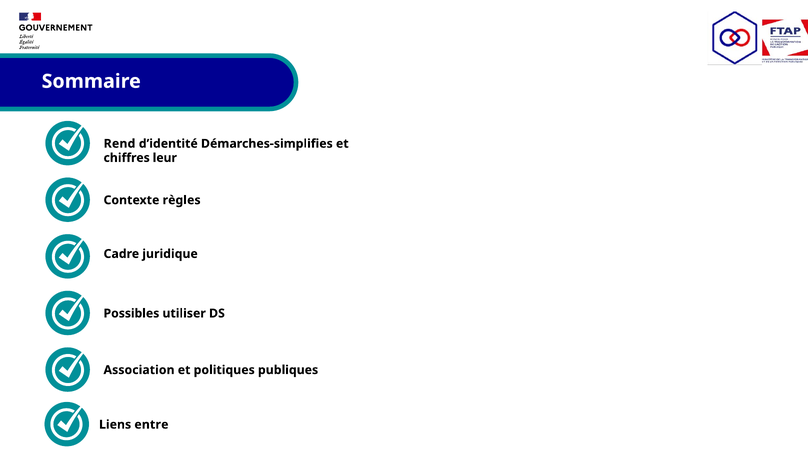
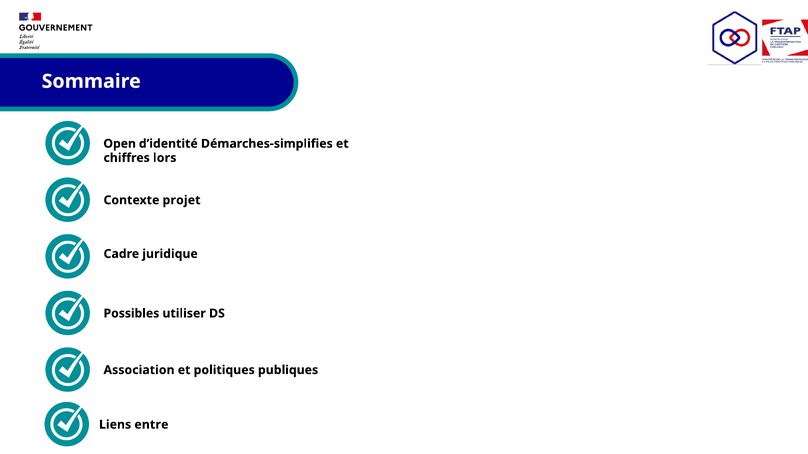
Rend: Rend -> Open
leur: leur -> lors
règles: règles -> projet
